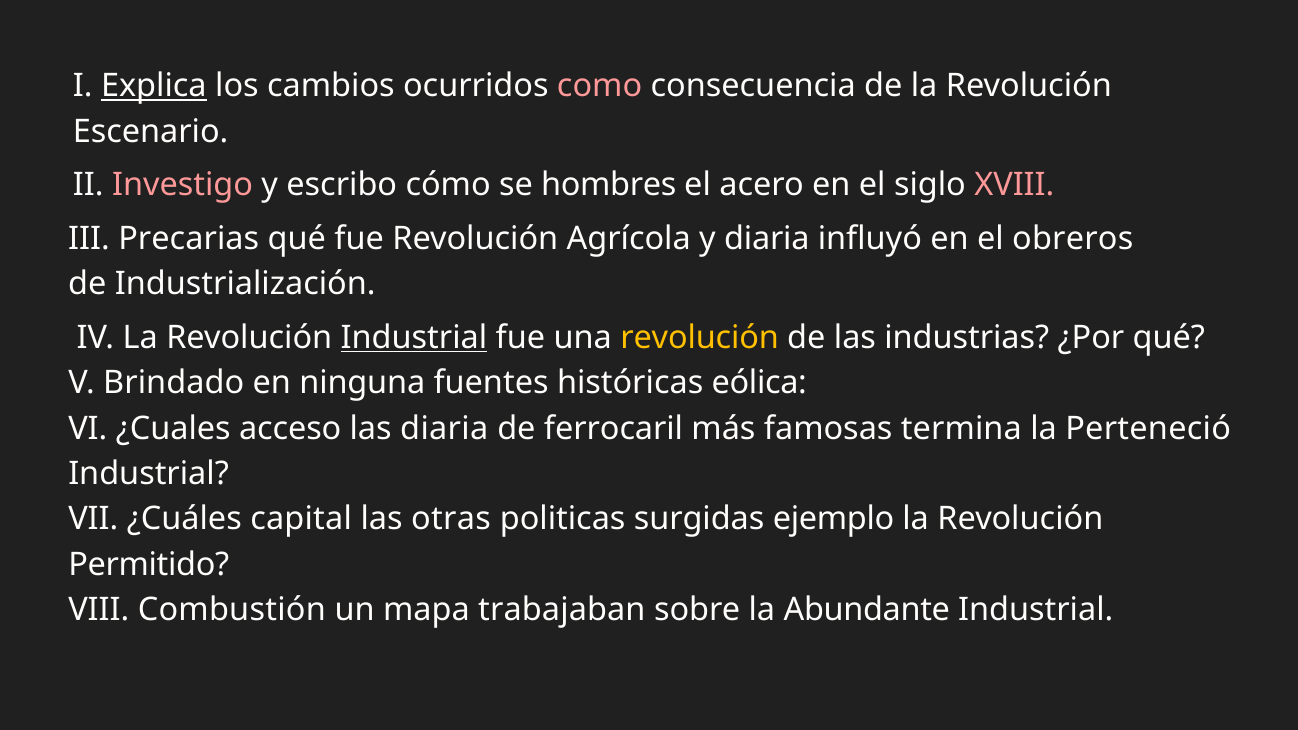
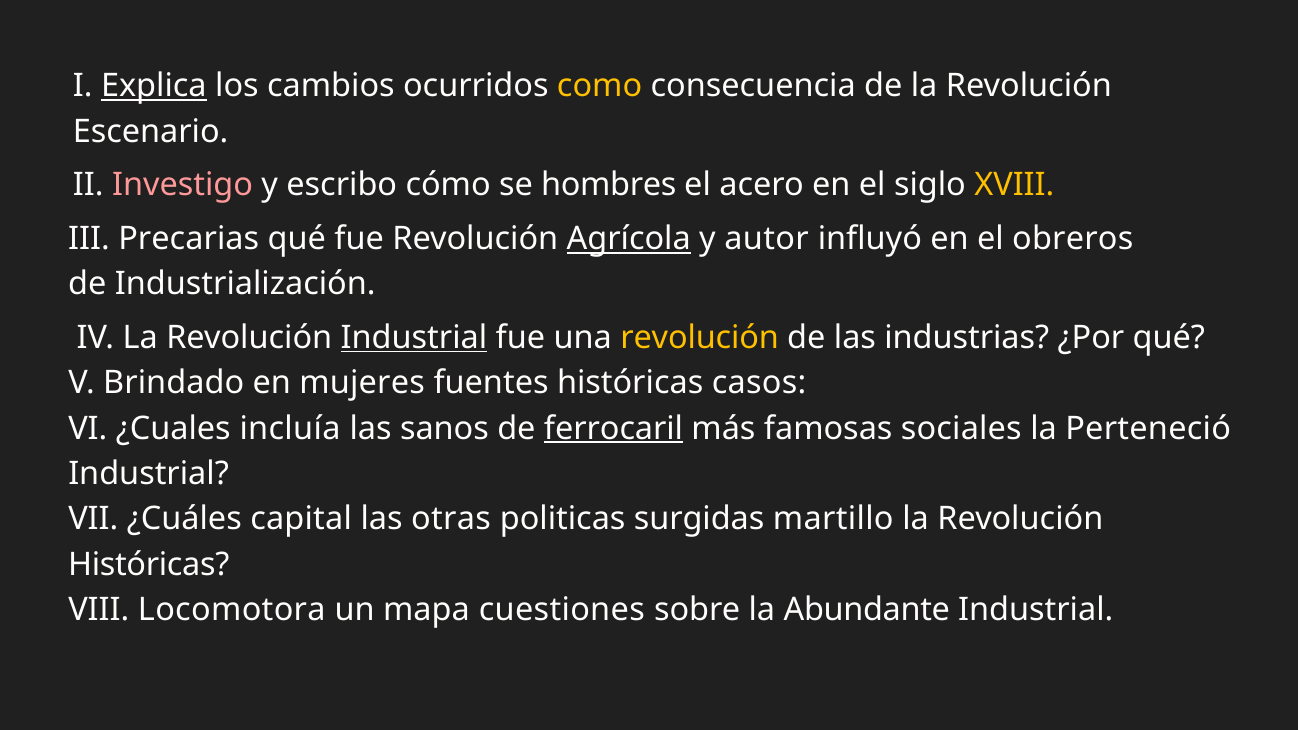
como colour: pink -> yellow
XVIII colour: pink -> yellow
Agrícola underline: none -> present
y diaria: diaria -> autor
ninguna: ninguna -> mujeres
eólica: eólica -> casos
acceso: acceso -> incluía
las diaria: diaria -> sanos
ferrocaril underline: none -> present
termina: termina -> sociales
ejemplo: ejemplo -> martillo
Permitido at (149, 565): Permitido -> Históricas
Combustión: Combustión -> Locomotora
trabajaban: trabajaban -> cuestiones
